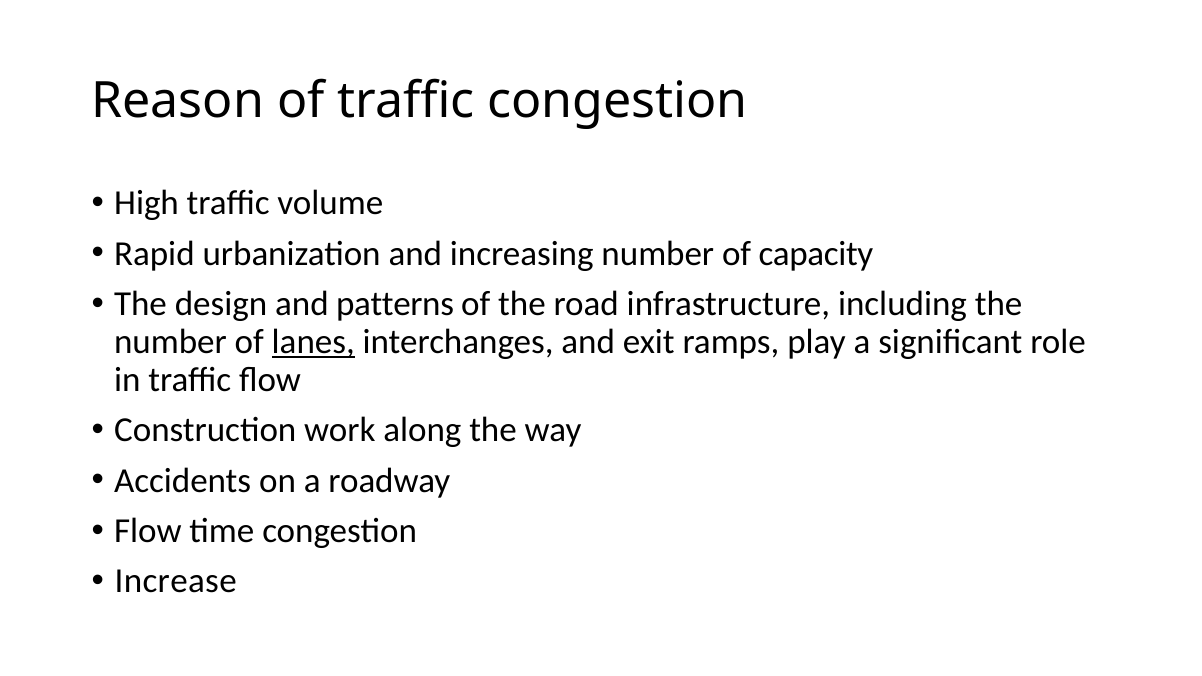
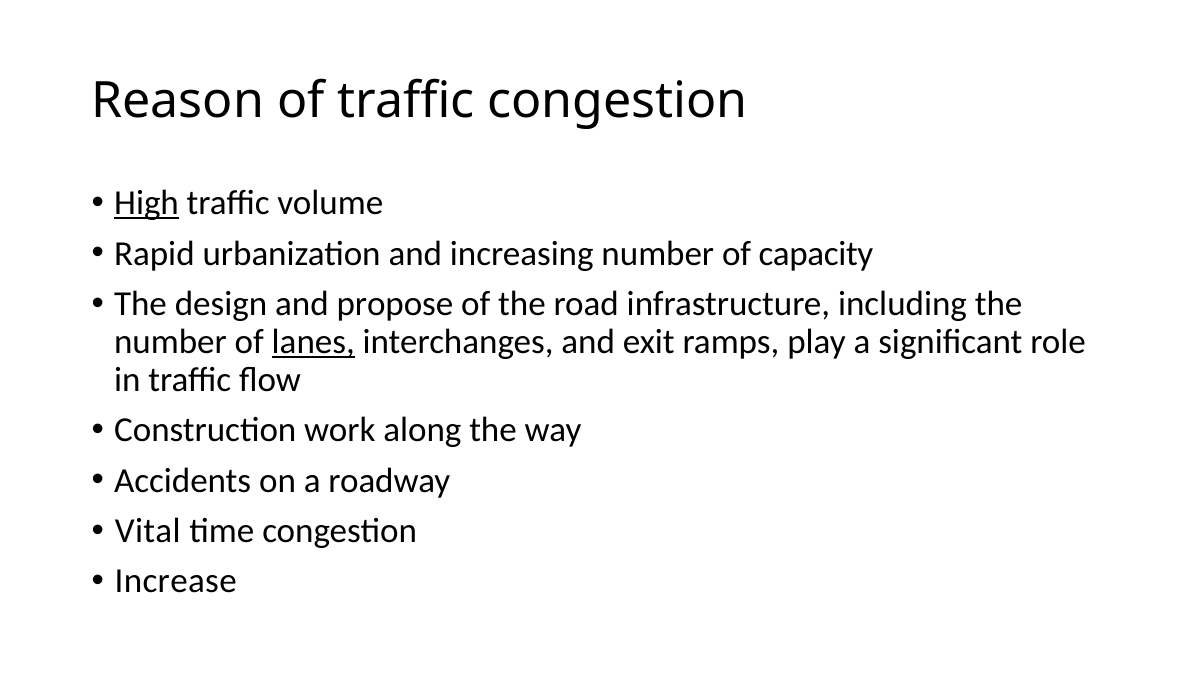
High underline: none -> present
patterns: patterns -> propose
Flow at (148, 531): Flow -> Vital
